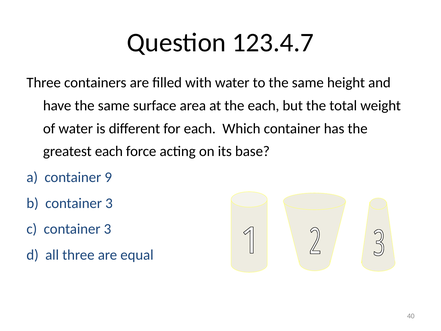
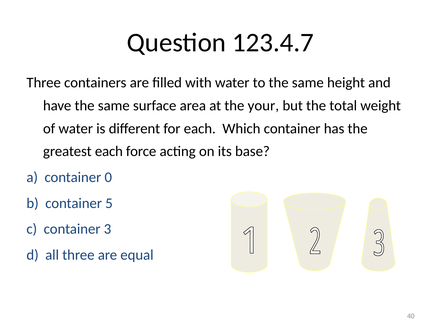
the each: each -> your
9: 9 -> 0
b container 3: 3 -> 5
